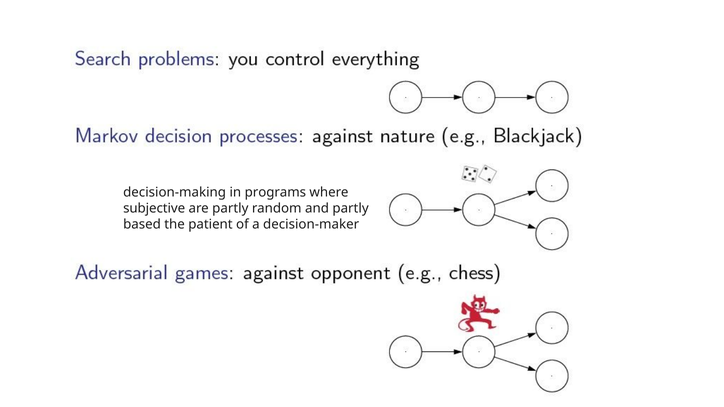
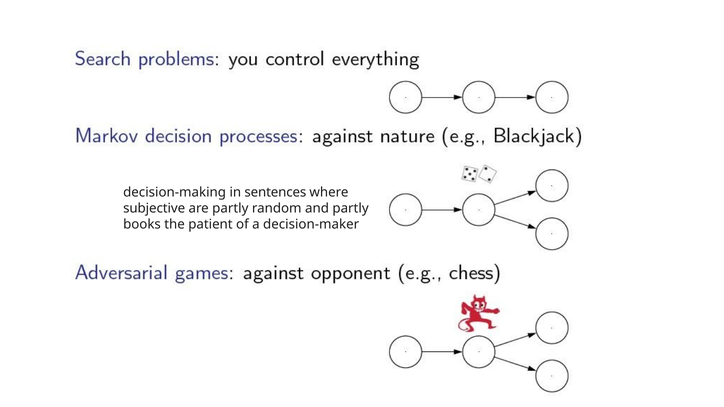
programs: programs -> sentences
based: based -> books
